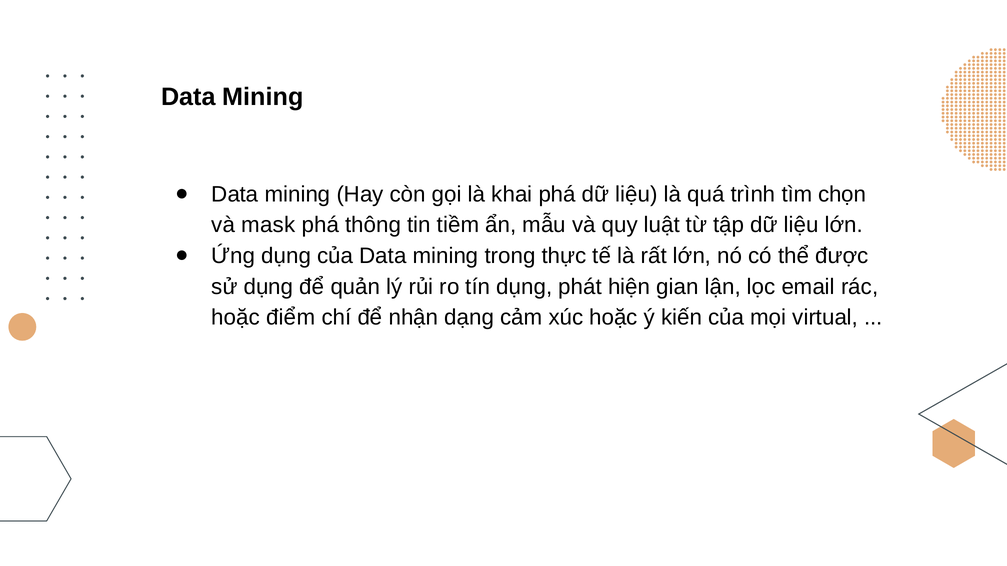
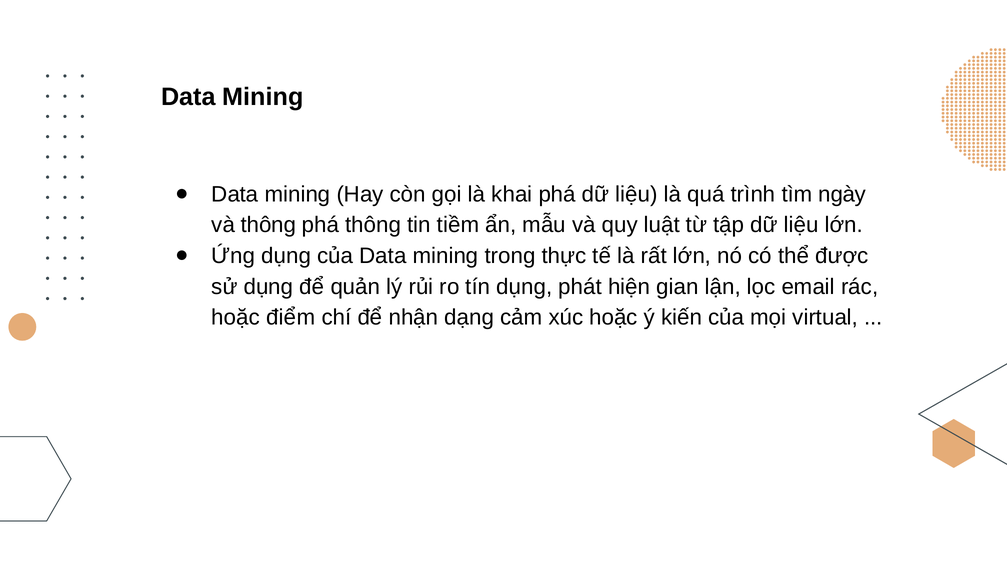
chọn: chọn -> ngày
và mask: mask -> thông
